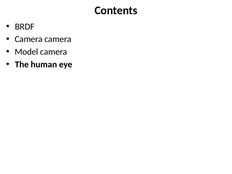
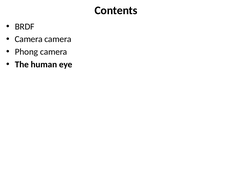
Model: Model -> Phong
